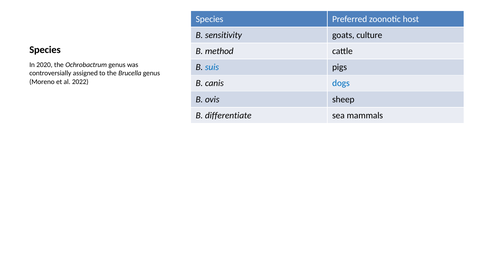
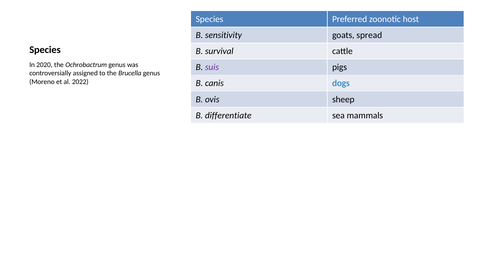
culture: culture -> spread
method: method -> survival
suis colour: blue -> purple
